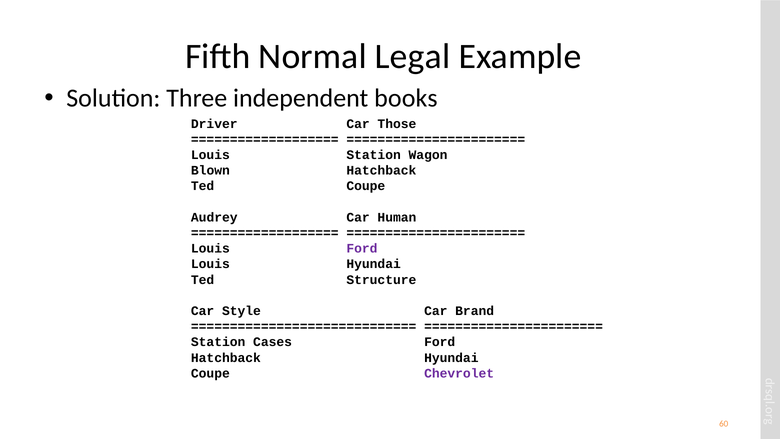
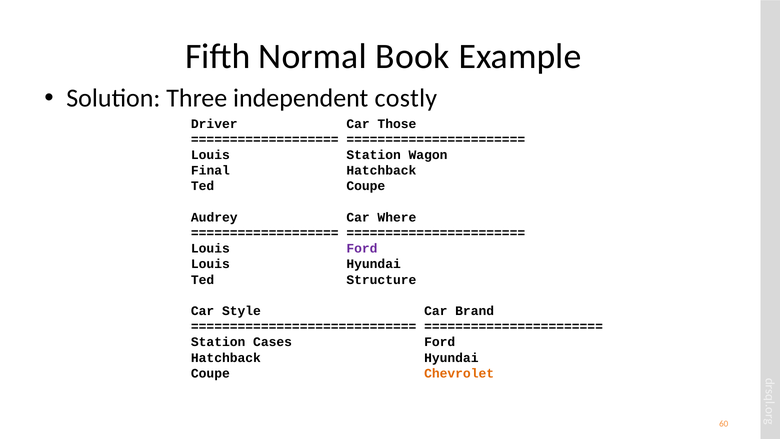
Legal: Legal -> Book
books: books -> costly
Blown: Blown -> Final
Human: Human -> Where
Chevrolet colour: purple -> orange
